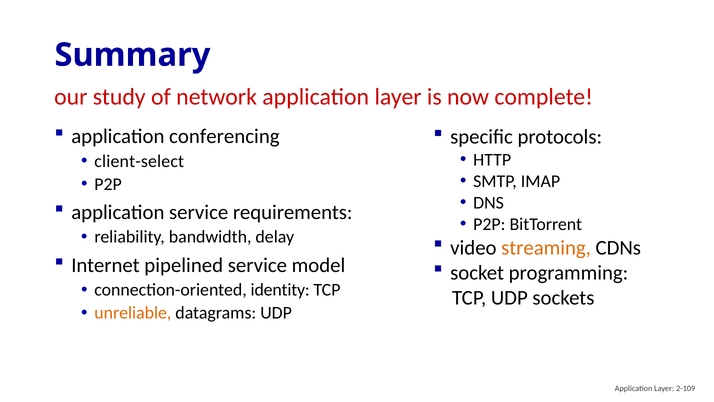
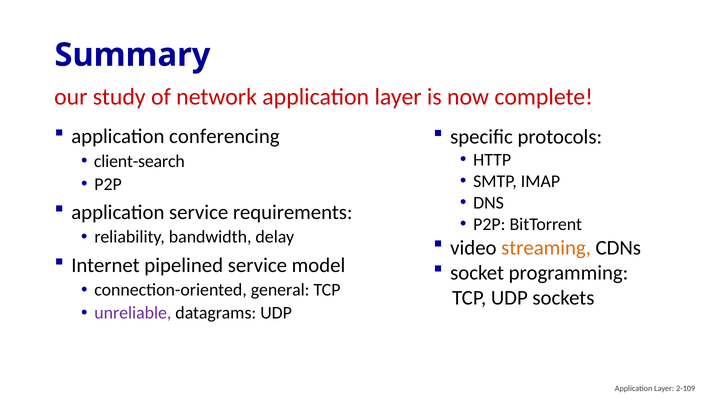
client-select: client-select -> client-search
identity: identity -> general
unreliable colour: orange -> purple
